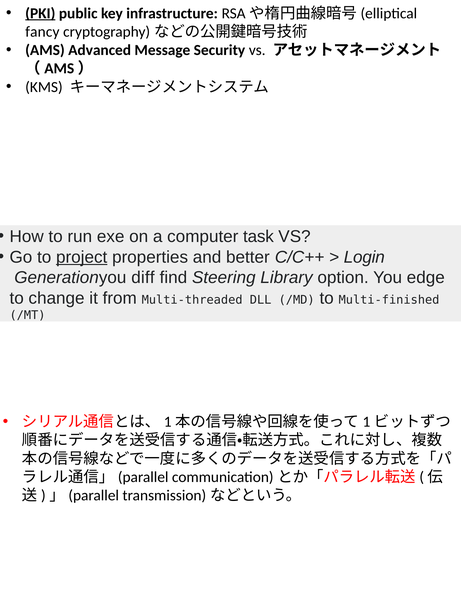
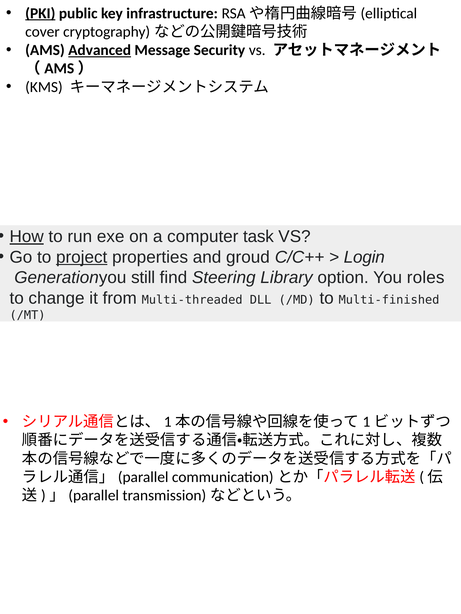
fancy: fancy -> cover
Advanced underline: none -> present
How underline: none -> present
better: better -> groud
diff: diff -> still
edge: edge -> roles
